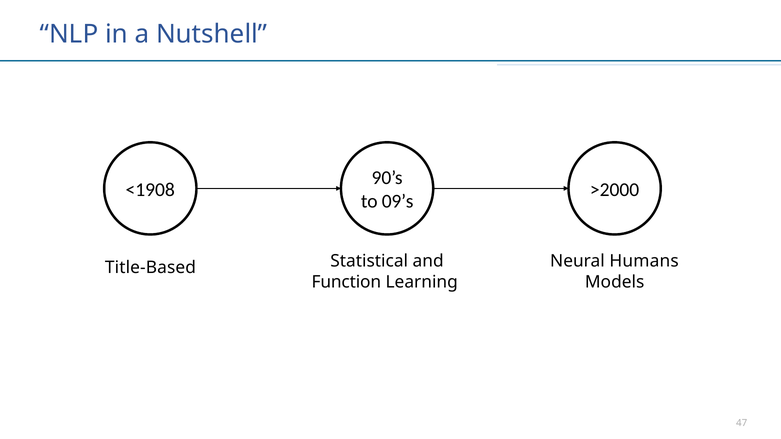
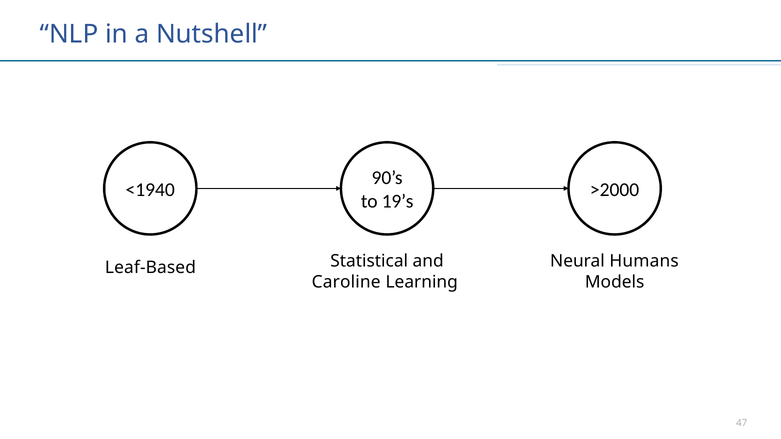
<1908: <1908 -> <1940
09’s: 09’s -> 19’s
Title-Based: Title-Based -> Leaf-Based
Function: Function -> Caroline
